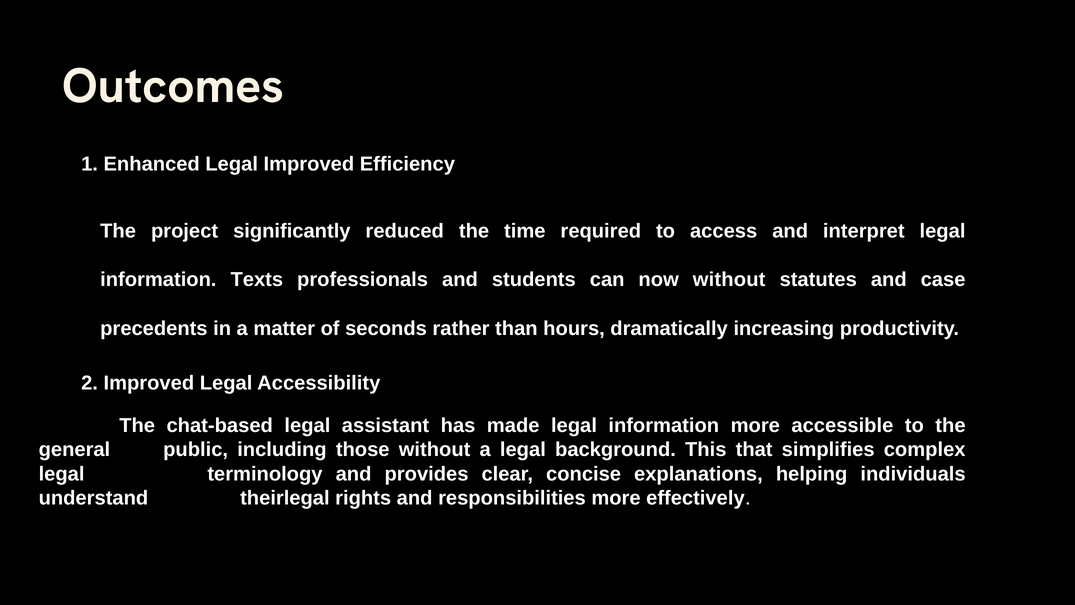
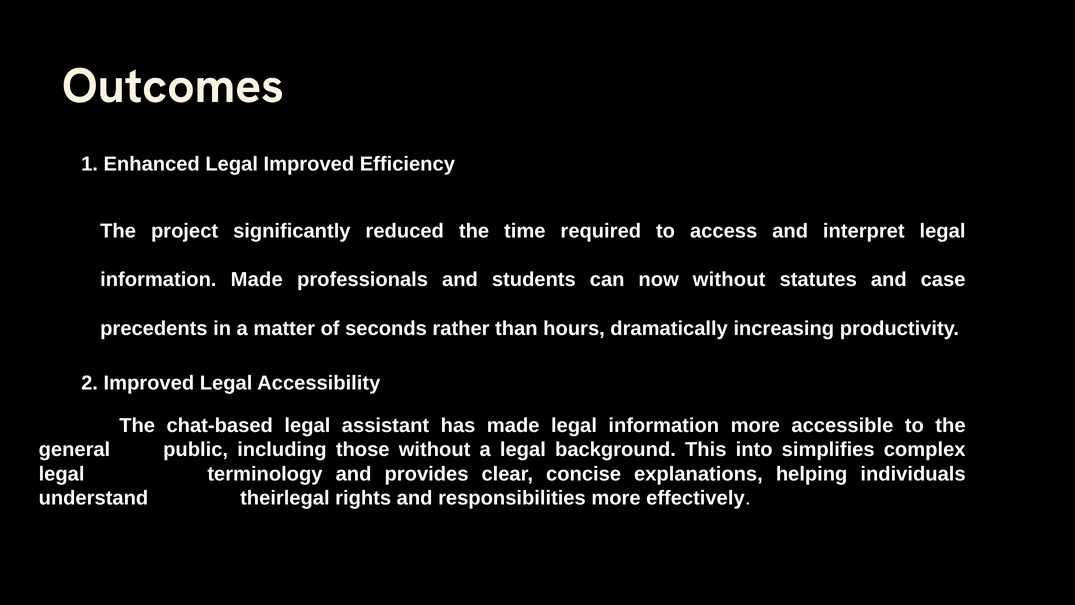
information Texts: Texts -> Made
that: that -> into
